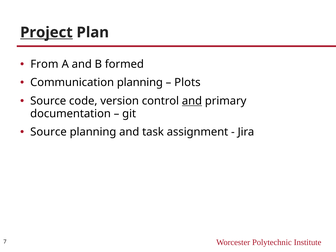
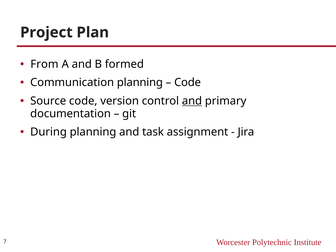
Project underline: present -> none
Plots at (187, 83): Plots -> Code
Source at (48, 132): Source -> During
